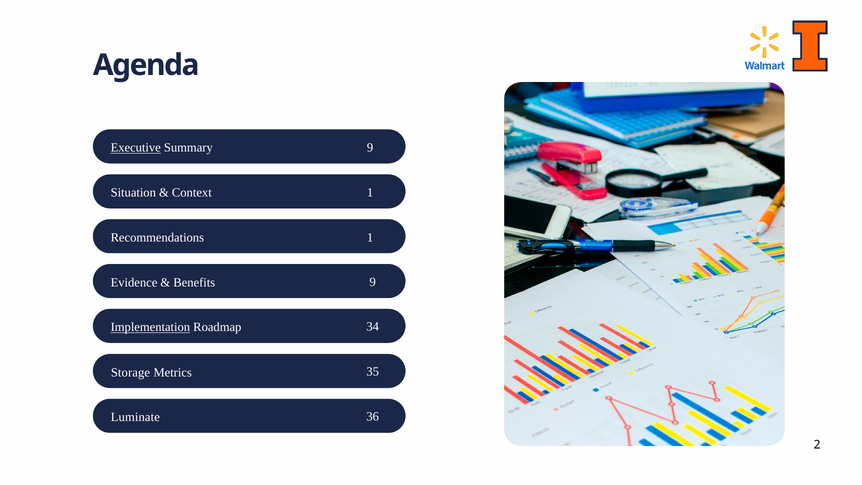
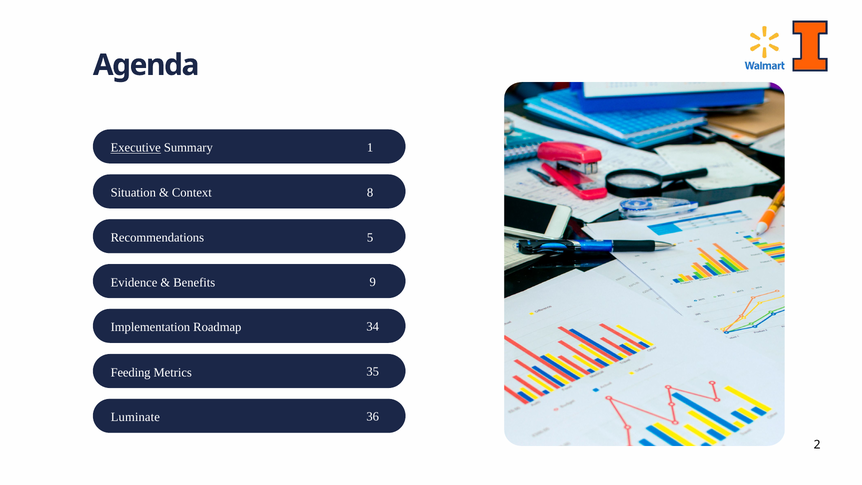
Summary 9: 9 -> 1
Context 1: 1 -> 8
Recommendations 1: 1 -> 5
Implementation underline: present -> none
Storage: Storage -> Feeding
